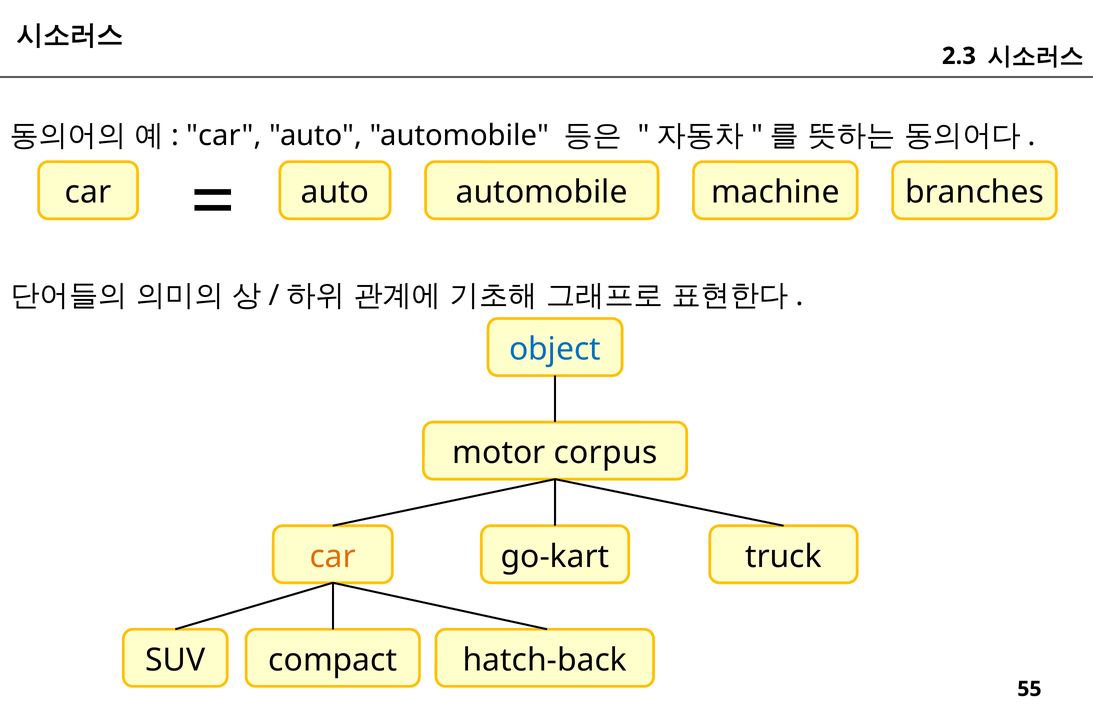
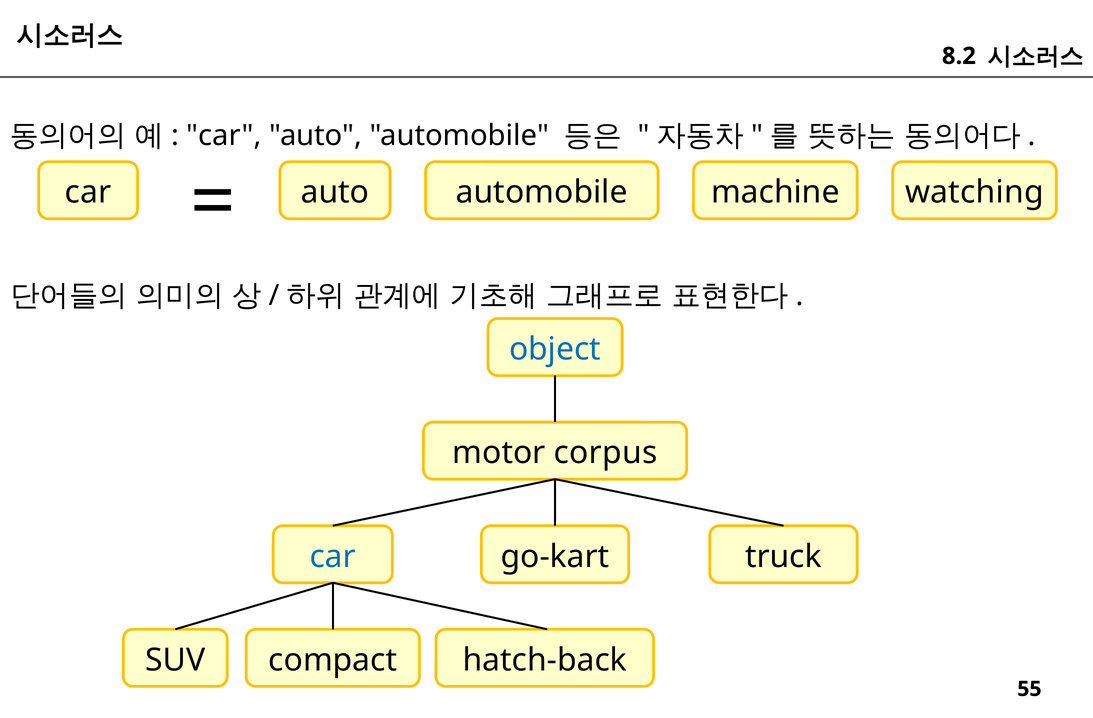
2.3: 2.3 -> 8.2
branches: branches -> watching
car at (333, 556) colour: orange -> blue
